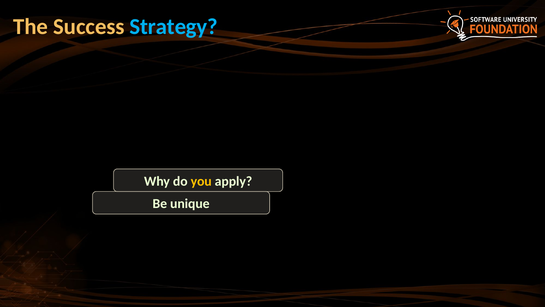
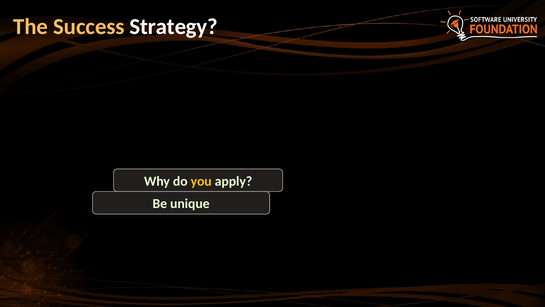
Strategy colour: light blue -> white
